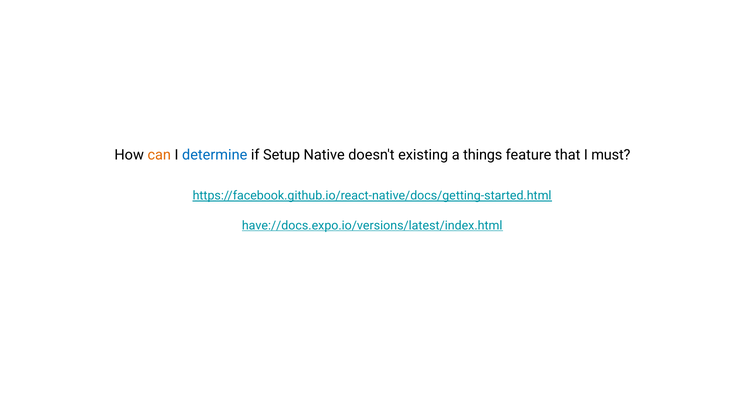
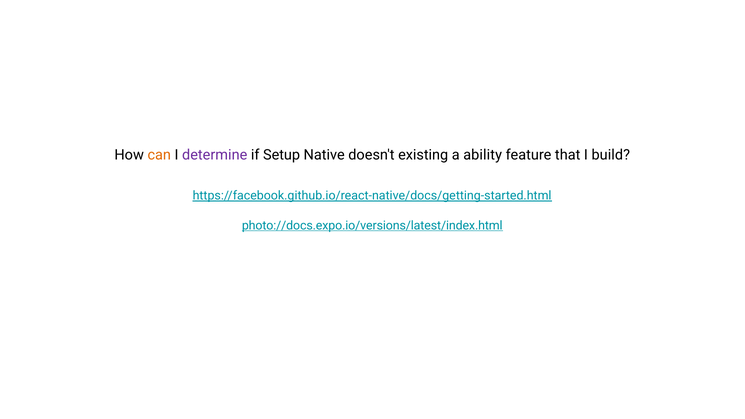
determine colour: blue -> purple
things: things -> ability
must: must -> build
have://docs.expo.io/versions/latest/index.html: have://docs.expo.io/versions/latest/index.html -> photo://docs.expo.io/versions/latest/index.html
